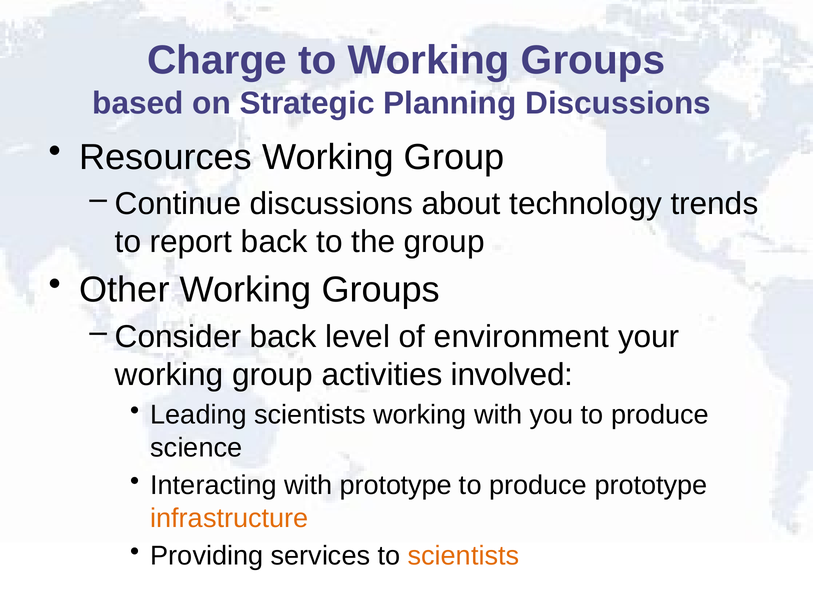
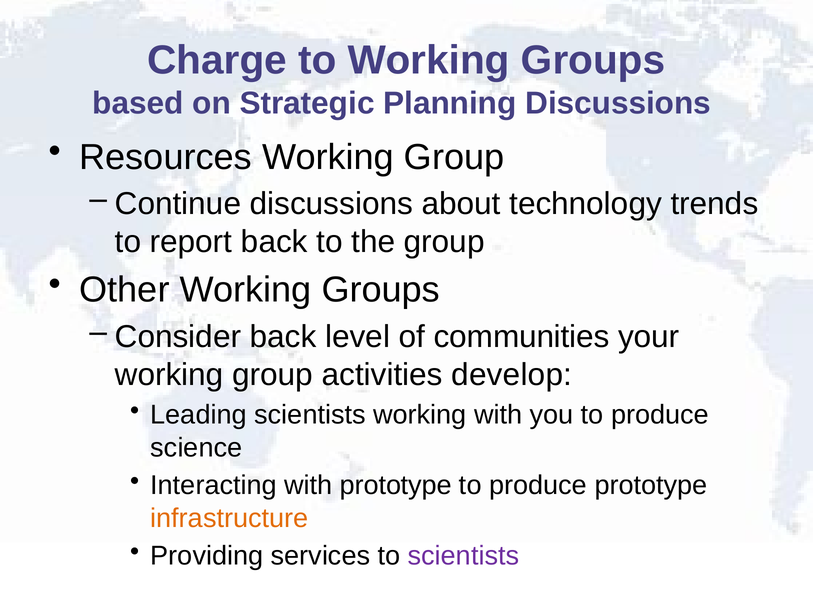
environment: environment -> communities
involved: involved -> develop
scientists at (464, 556) colour: orange -> purple
